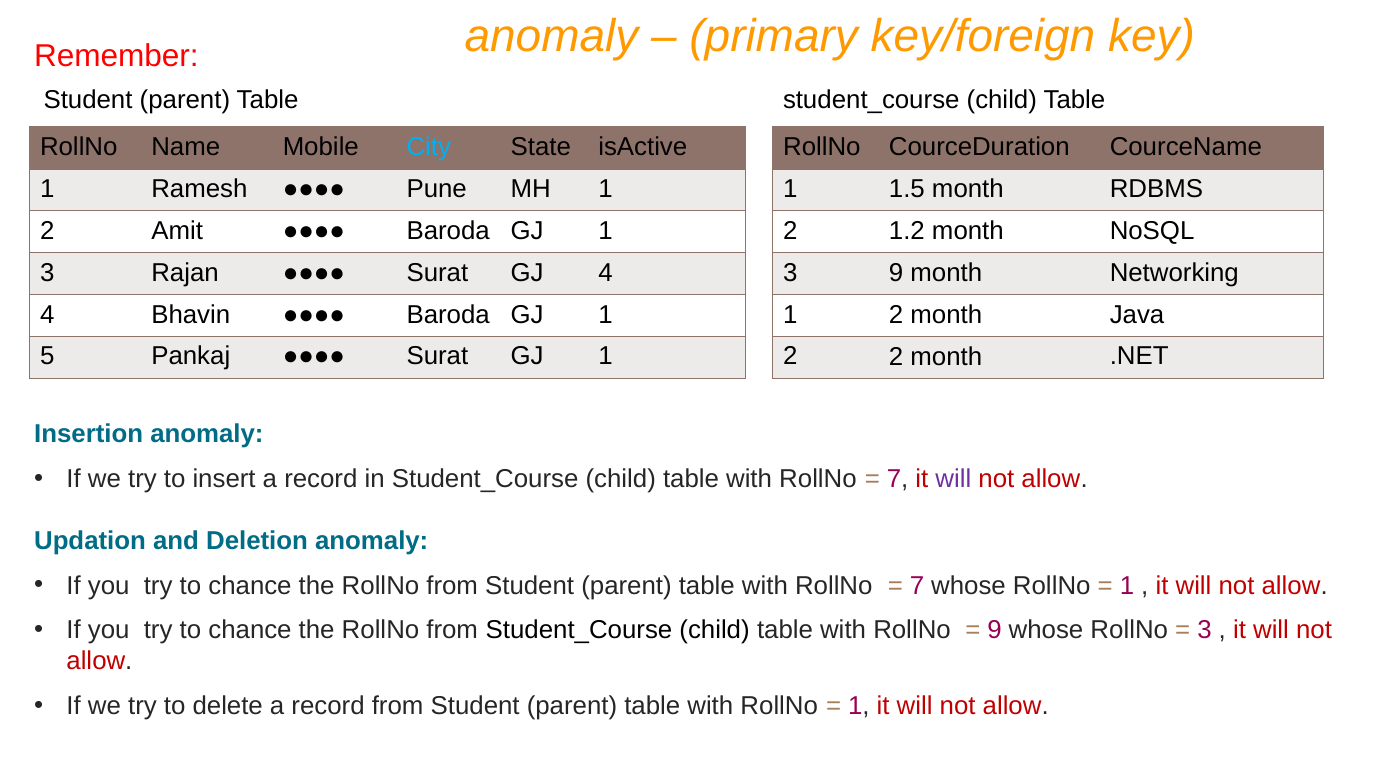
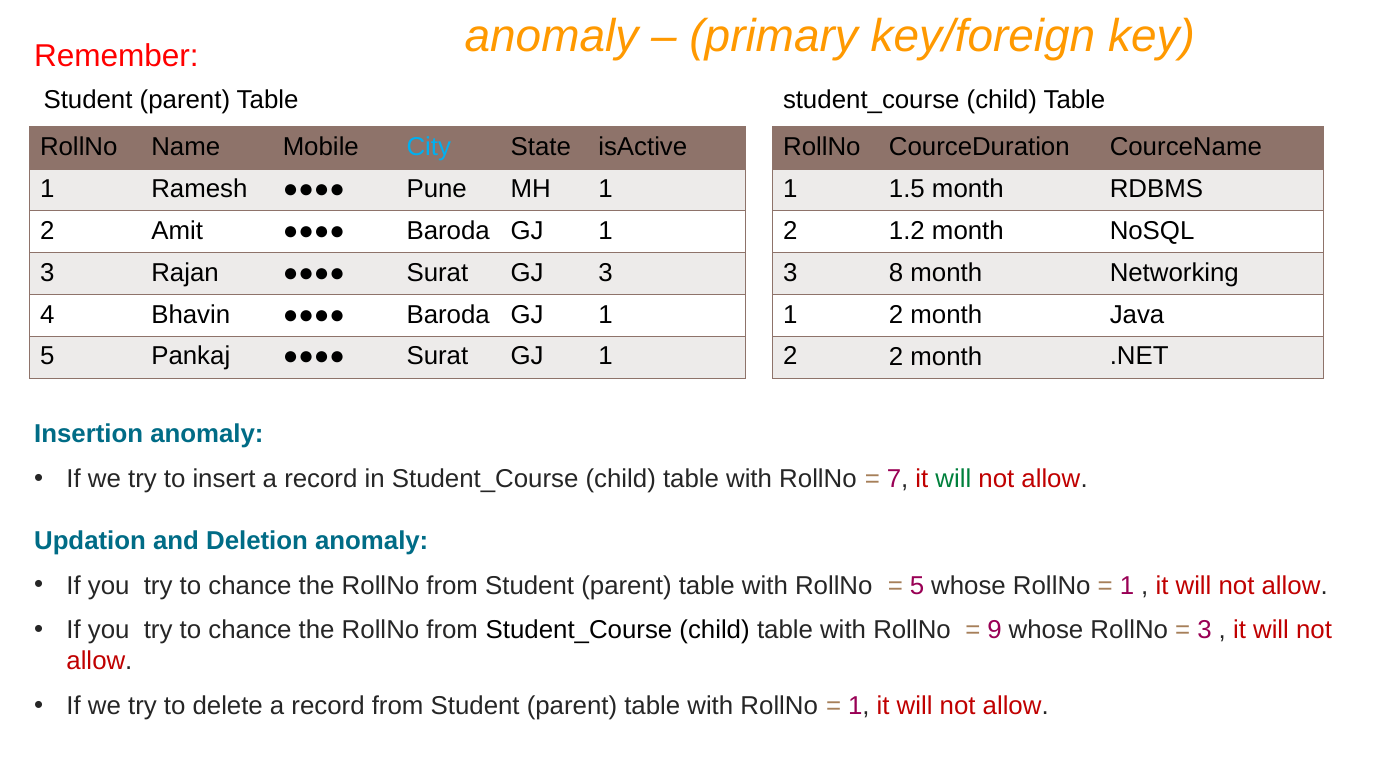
GJ 4: 4 -> 3
3 9: 9 -> 8
will at (953, 479) colour: purple -> green
7 at (917, 586): 7 -> 5
